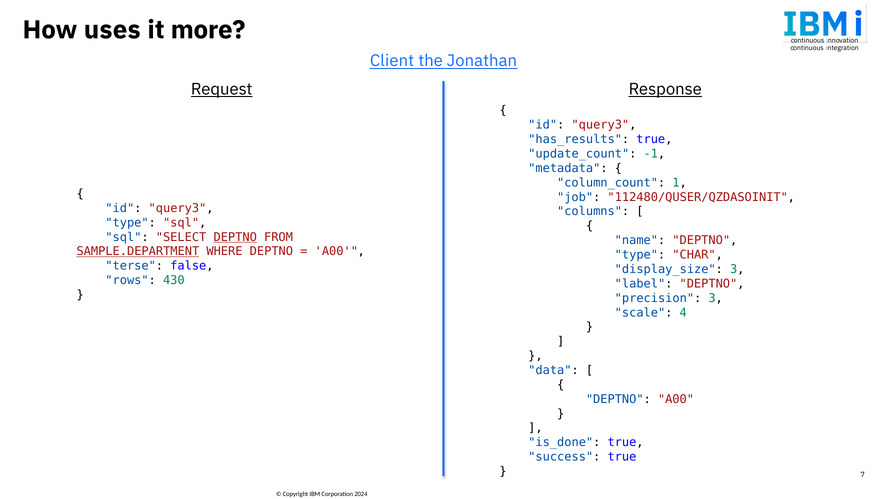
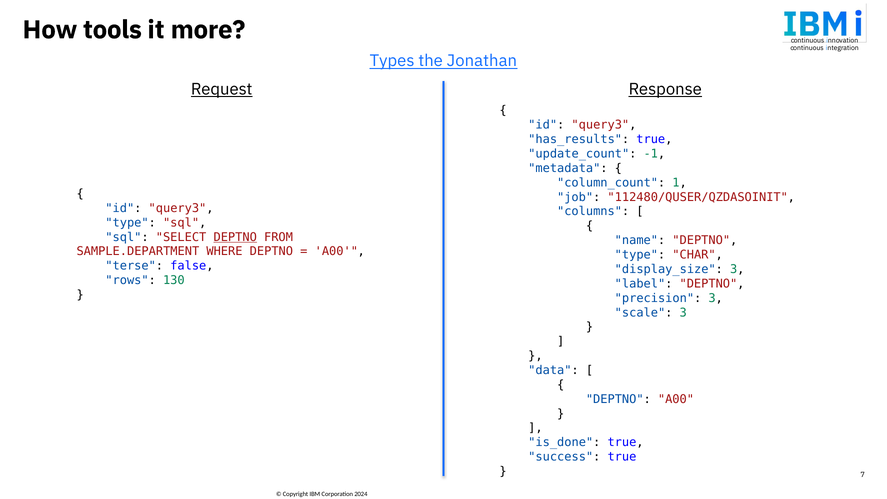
uses: uses -> tools
Client: Client -> Types
SAMPLE.DEPARTMENT underline: present -> none
430: 430 -> 130
scale 4: 4 -> 3
